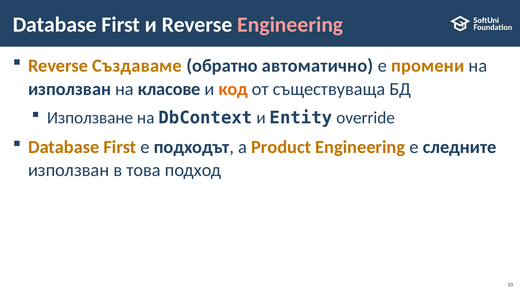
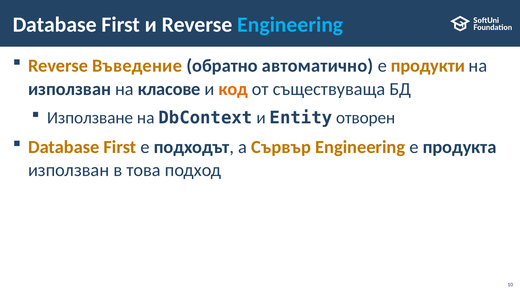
Engineering at (290, 25) colour: pink -> light blue
Създаваме: Създаваме -> Въведение
промени: промени -> продукти
override: override -> отворен
Product: Product -> Сървър
следните: следните -> продукта
